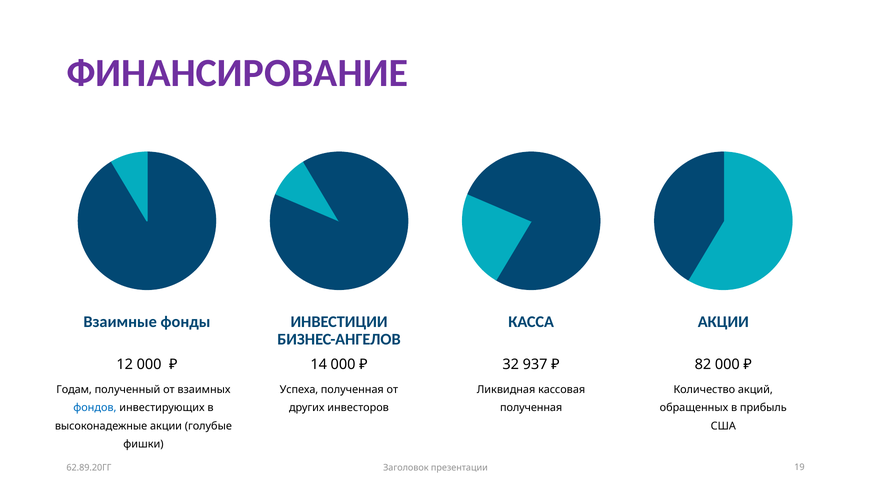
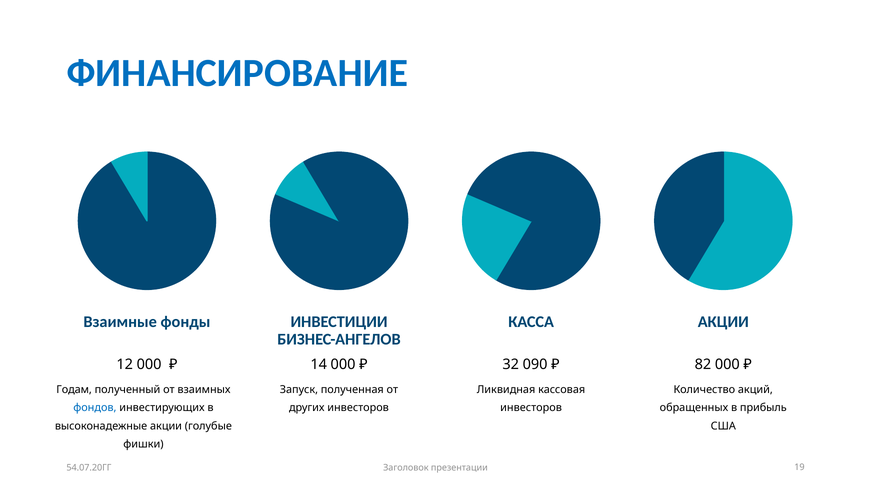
ФИНАНСИРОВАНИЕ colour: purple -> blue
937: 937 -> 090
Успеха: Успеха -> Запуск
полученная at (531, 408): полученная -> инвесторов
62.89.20ГГ: 62.89.20ГГ -> 54.07.20ГГ
